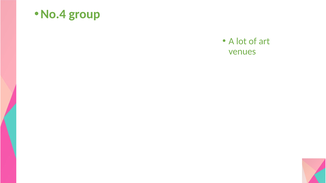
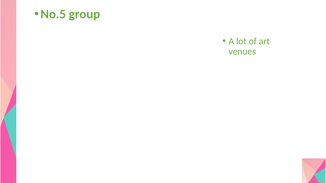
No.4: No.4 -> No.5
